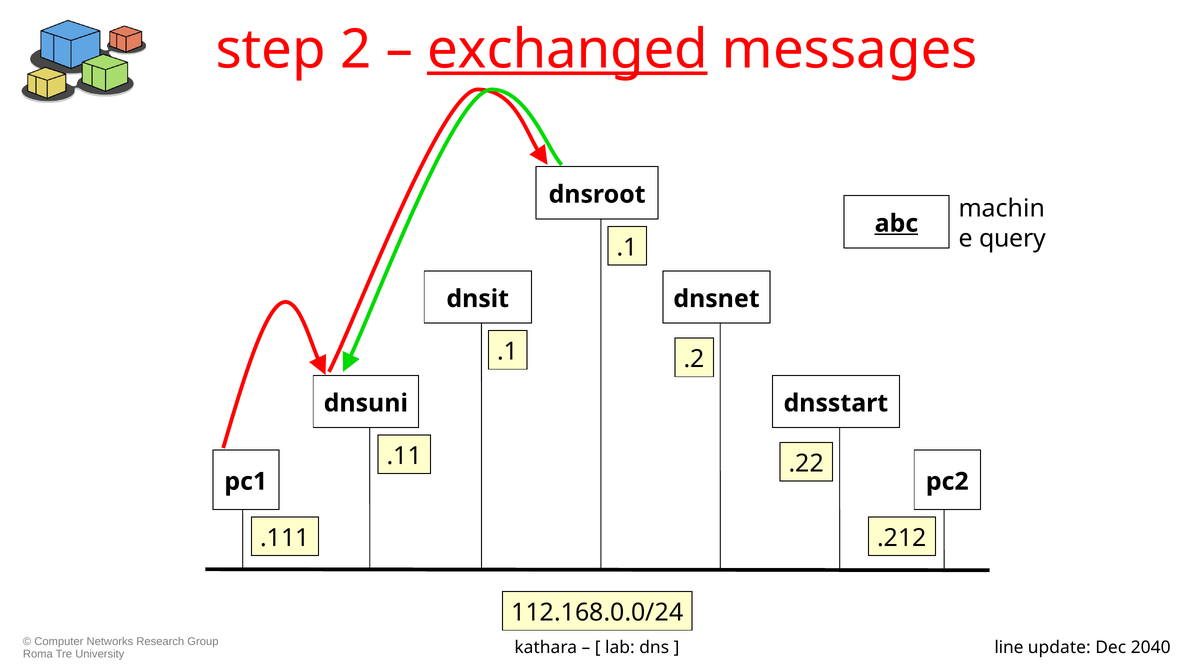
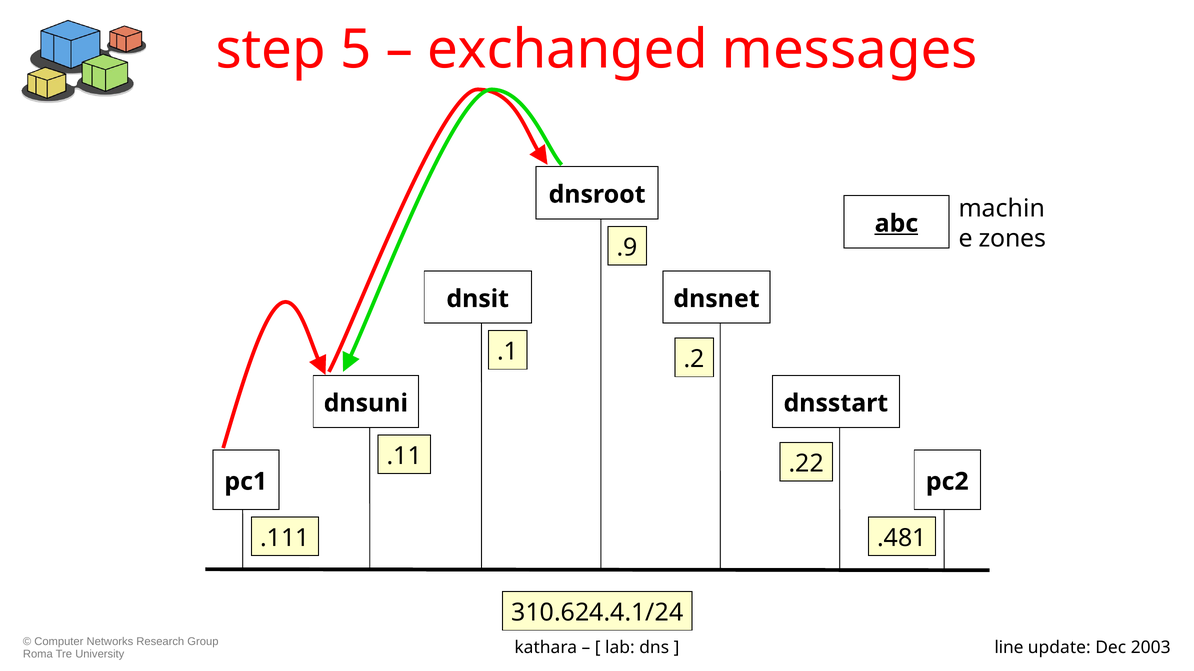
2: 2 -> 5
exchanged underline: present -> none
query: query -> zones
.1 at (627, 248): .1 -> .9
.212: .212 -> .481
112.168.0.0/24: 112.168.0.0/24 -> 310.624.4.1/24
2040: 2040 -> 2003
